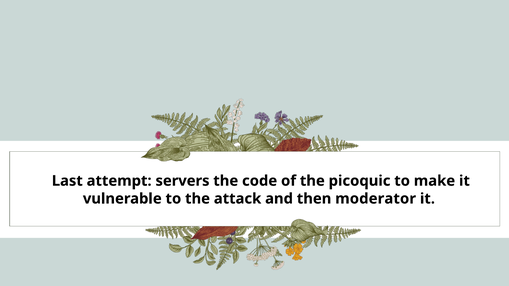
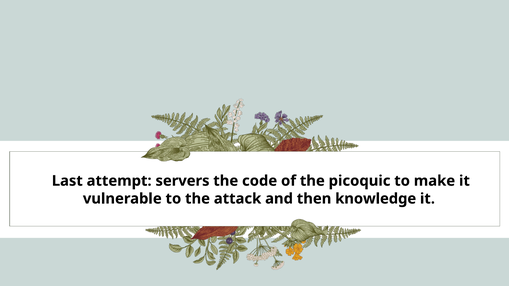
moderator: moderator -> knowledge
